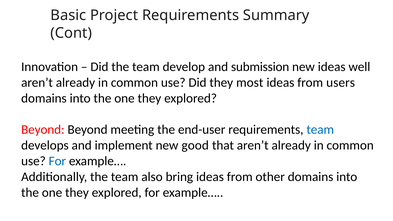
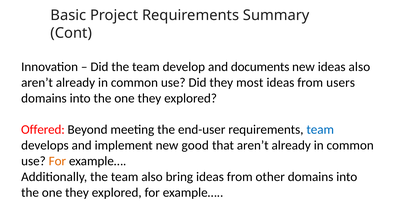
submission: submission -> documents
ideas well: well -> also
Beyond at (43, 130): Beyond -> Offered
For at (57, 161) colour: blue -> orange
